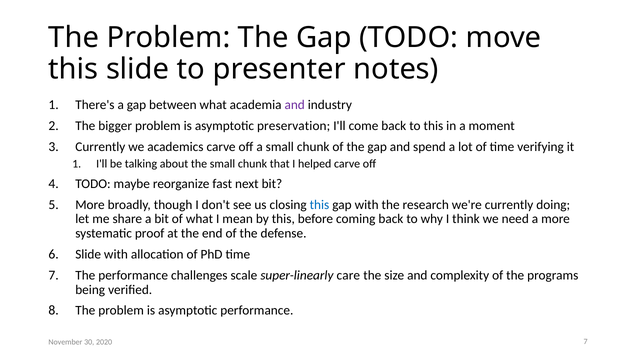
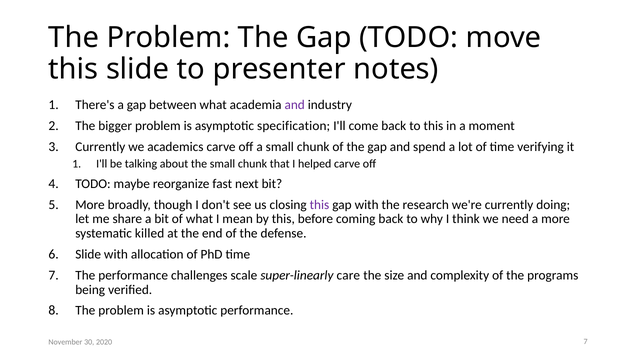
preservation: preservation -> specification
this at (319, 205) colour: blue -> purple
proof: proof -> killed
